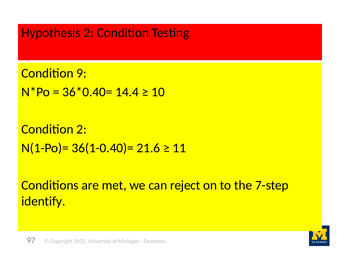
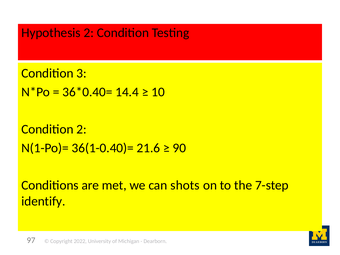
9: 9 -> 3
11: 11 -> 90
reject: reject -> shots
